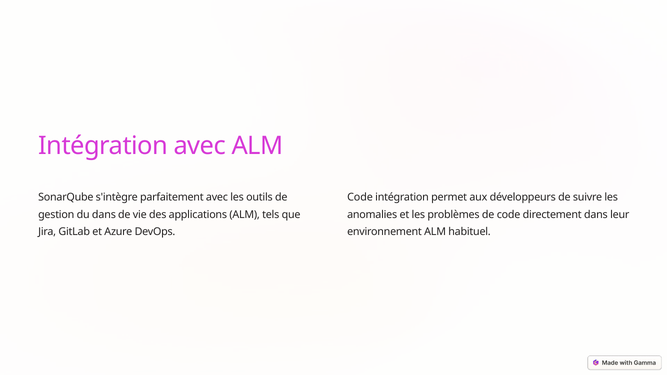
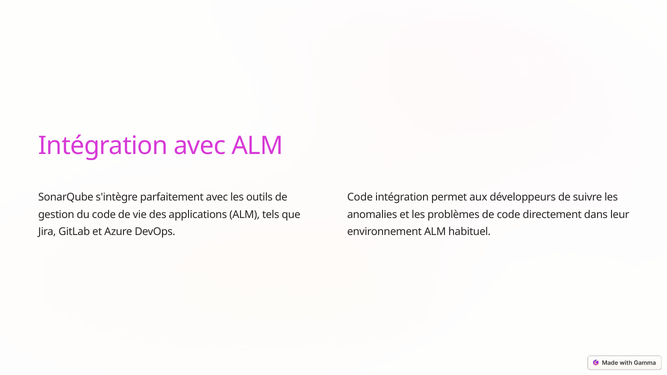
du dans: dans -> code
